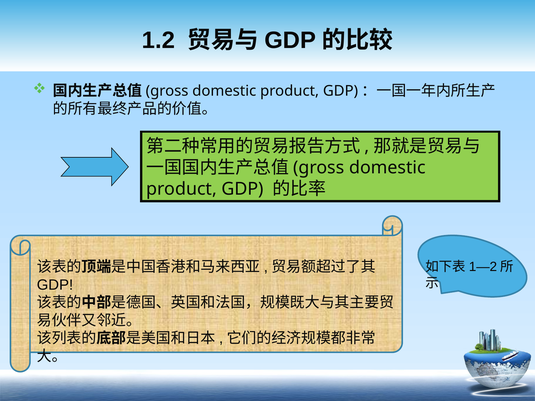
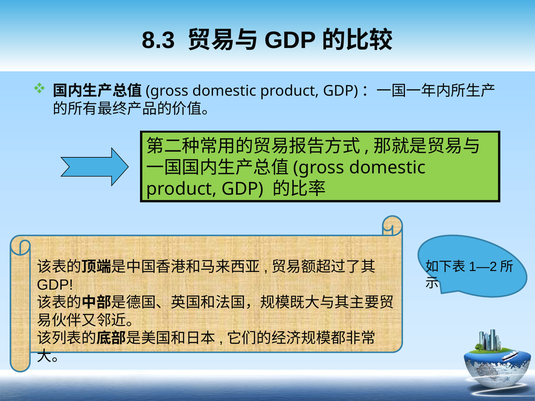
1.2: 1.2 -> 8.3
